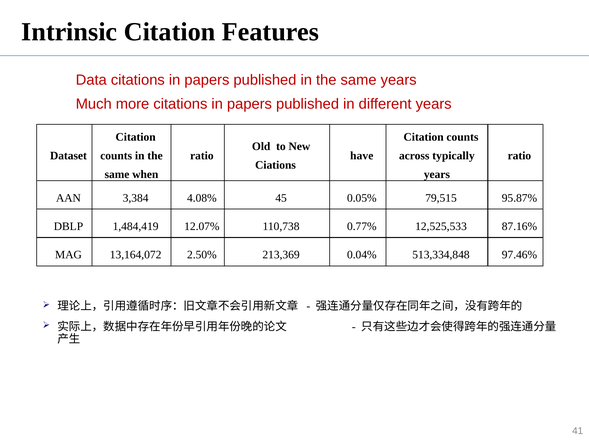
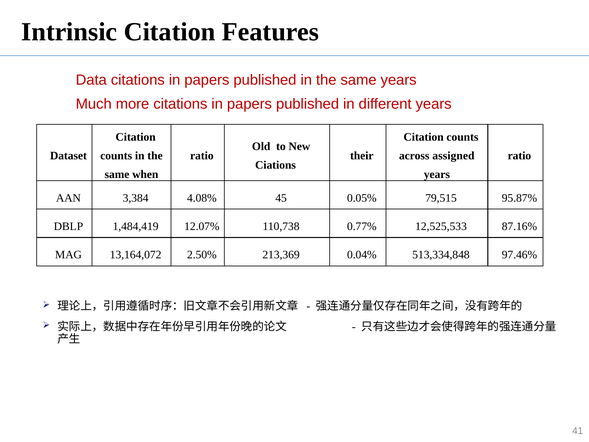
have: have -> their
typically: typically -> assigned
